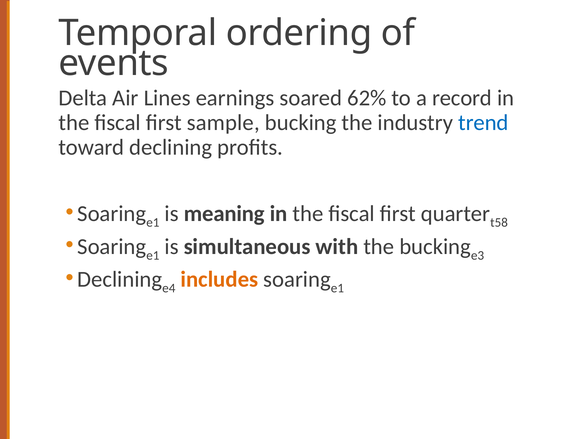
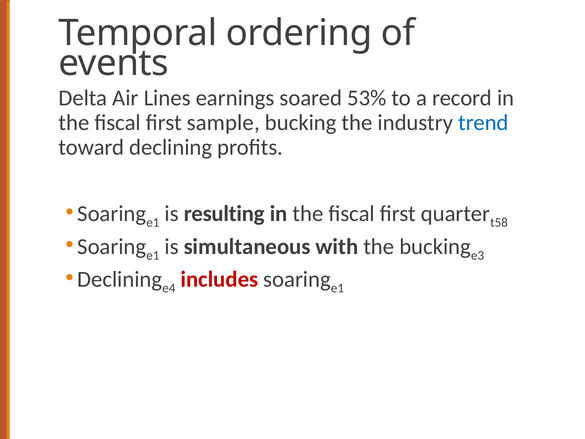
62%: 62% -> 53%
meaning: meaning -> resulting
includes colour: orange -> red
